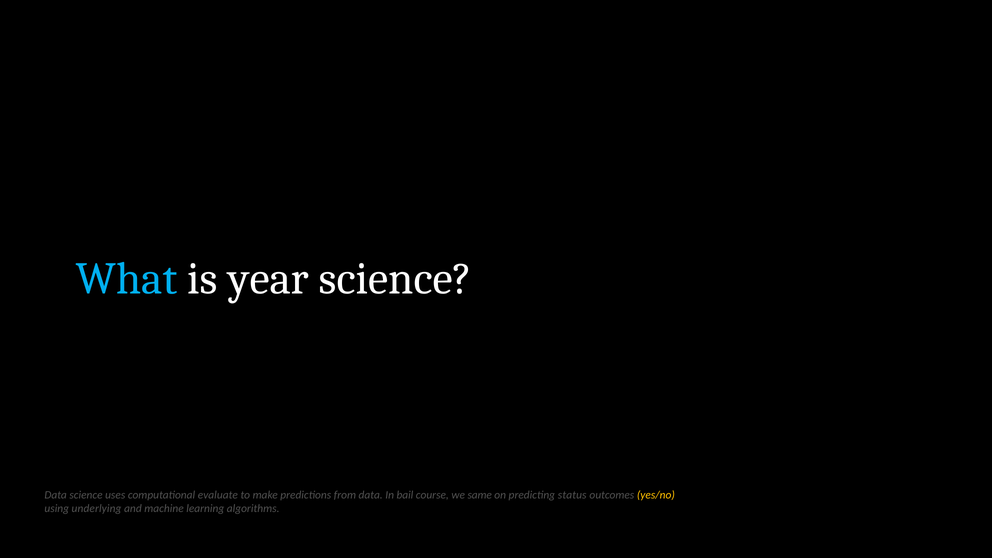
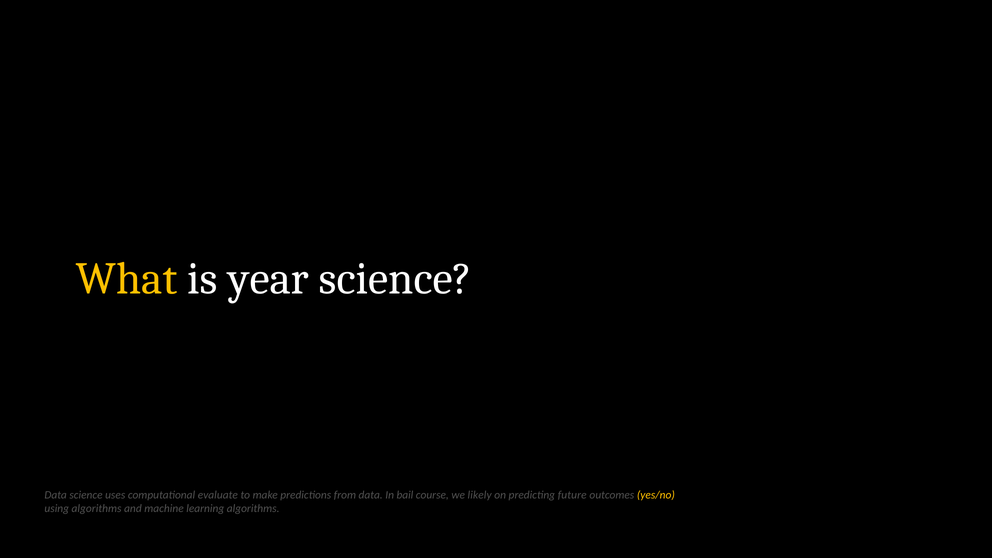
What colour: light blue -> yellow
same: same -> likely
status: status -> future
using underlying: underlying -> algorithms
